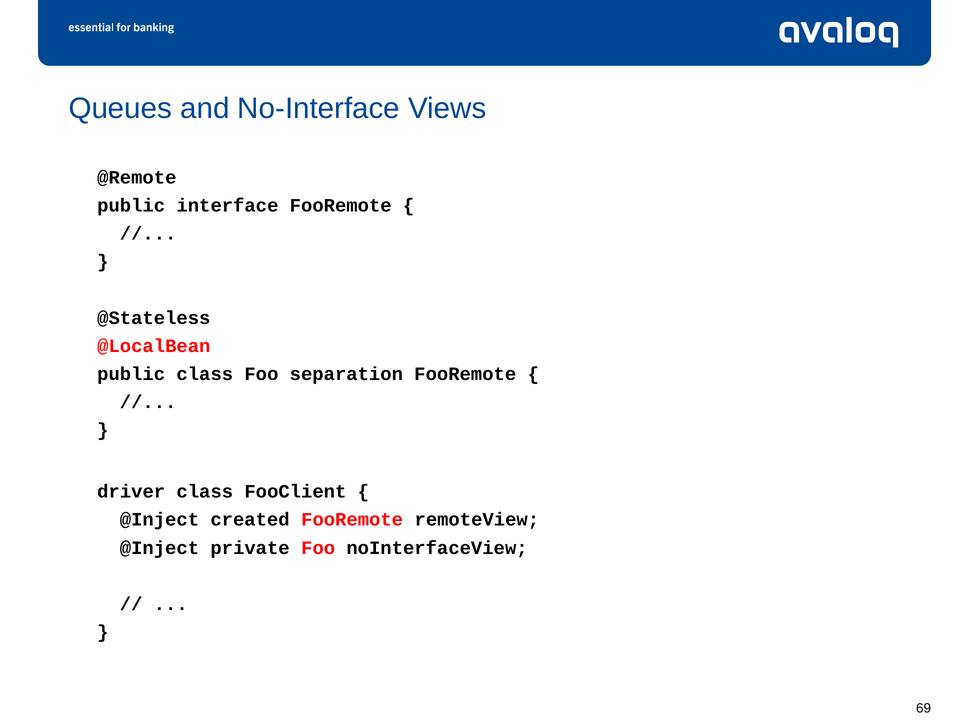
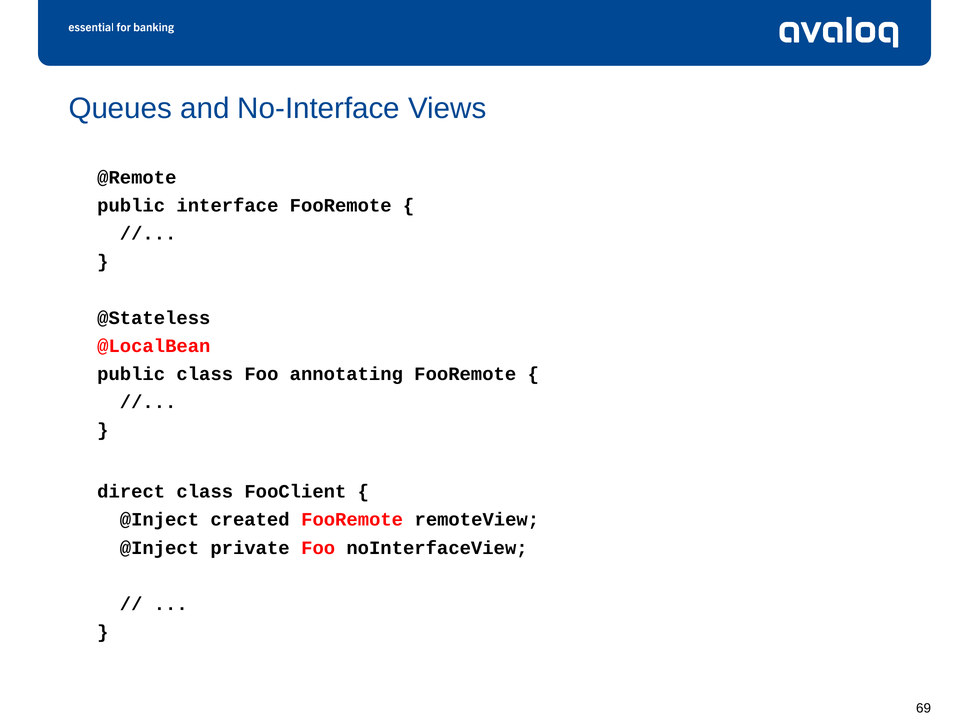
separation: separation -> annotating
driver: driver -> direct
